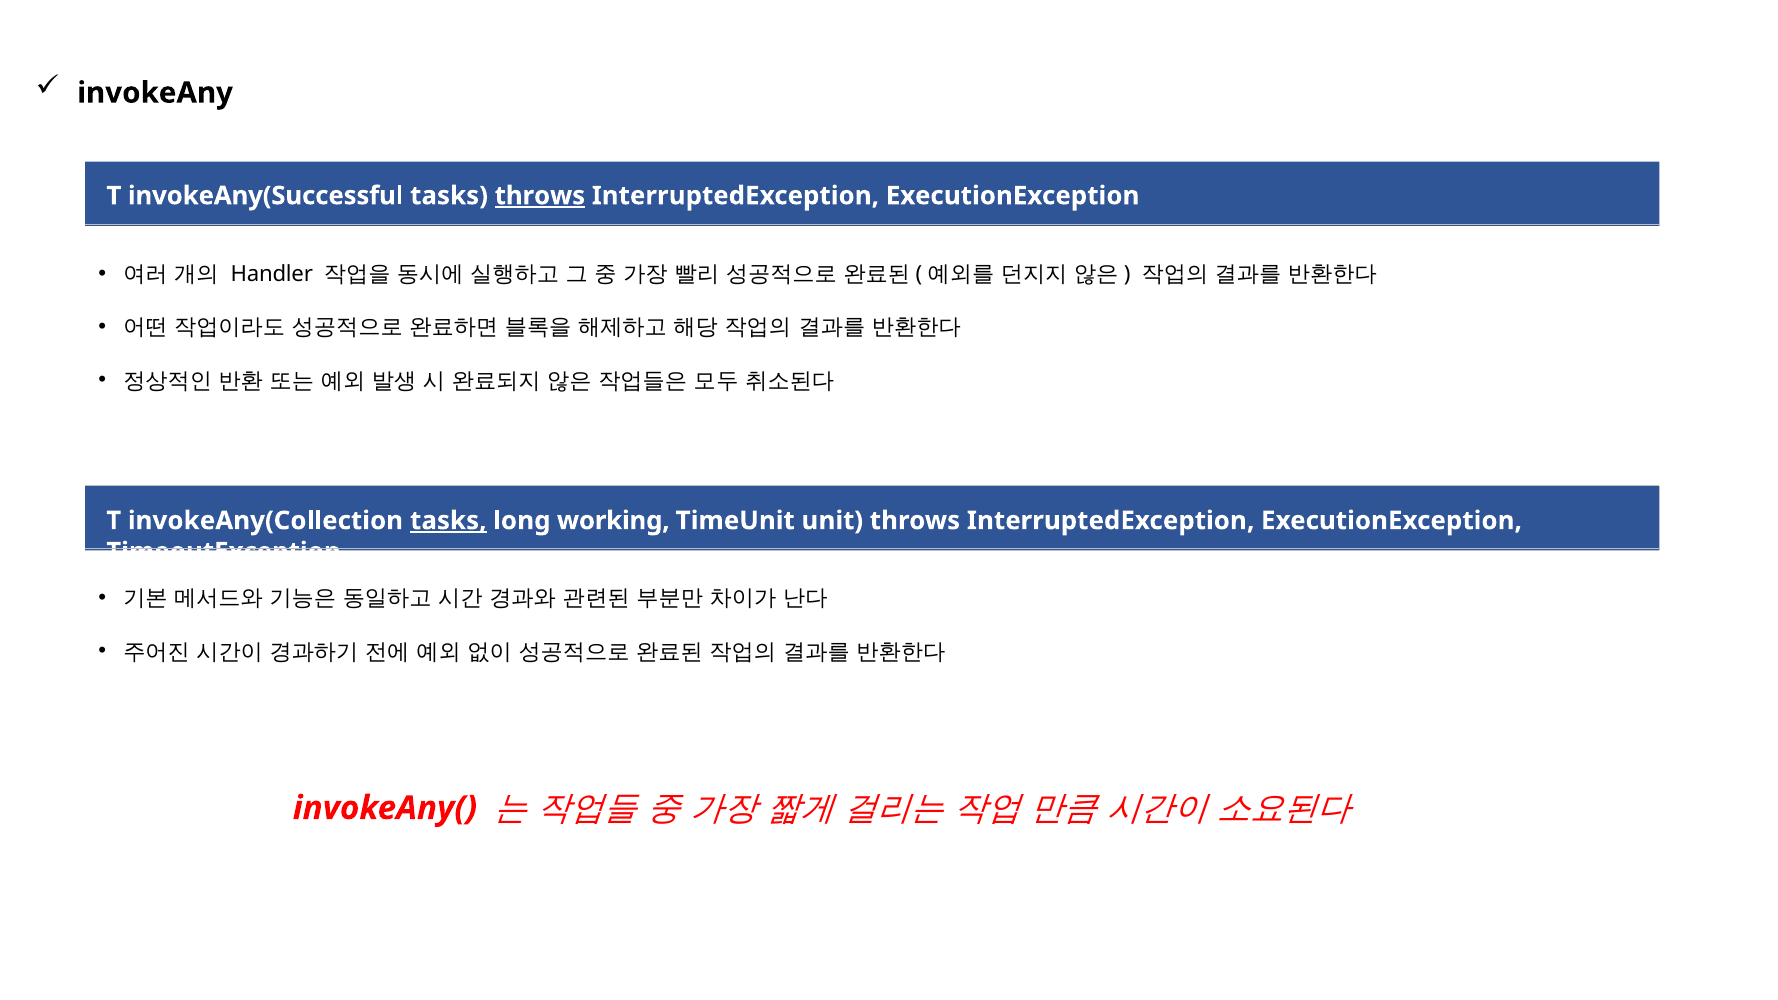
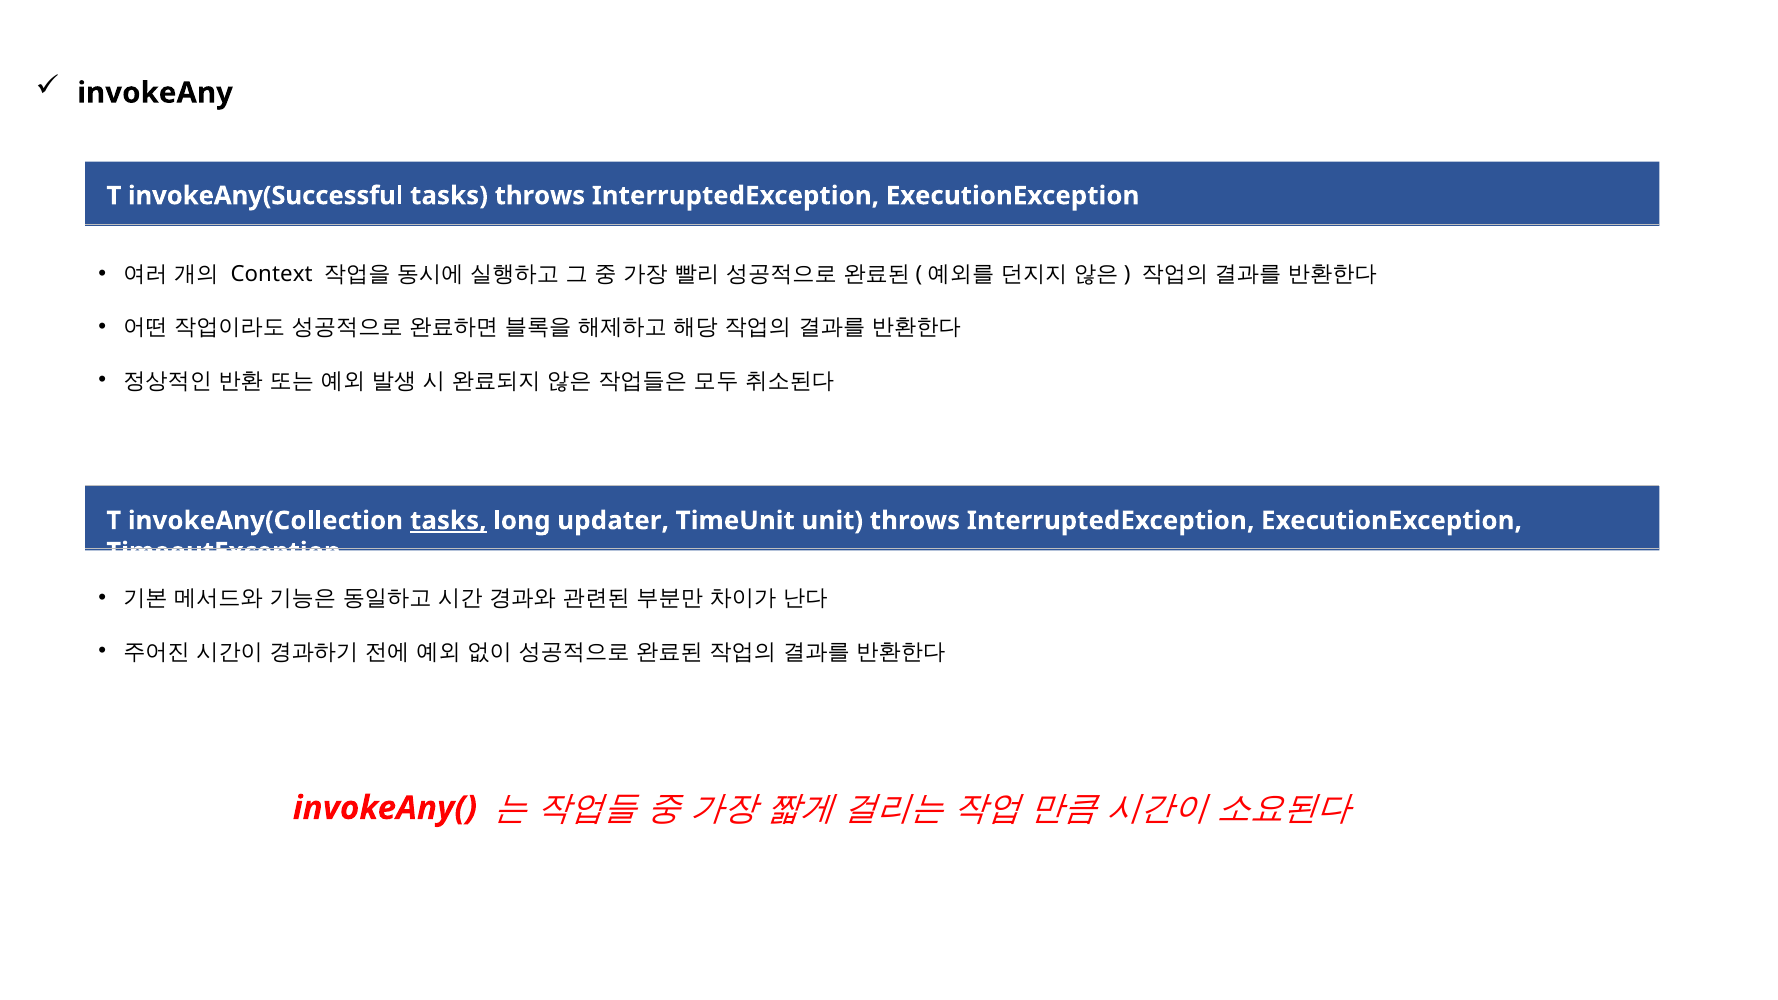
throws at (540, 196) underline: present -> none
Handler: Handler -> Context
working: working -> updater
